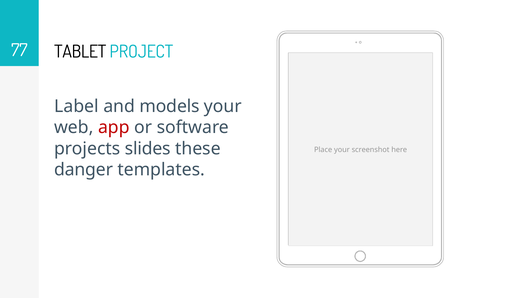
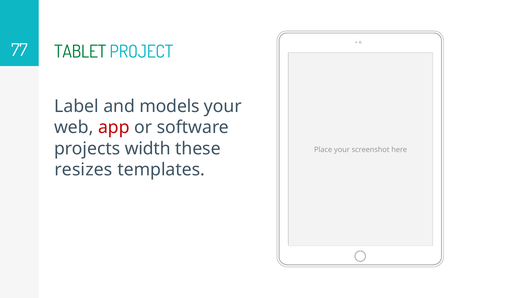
TABLET colour: black -> green
slides: slides -> width
danger: danger -> resizes
